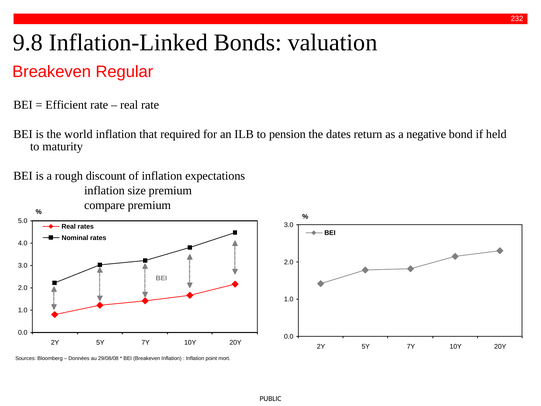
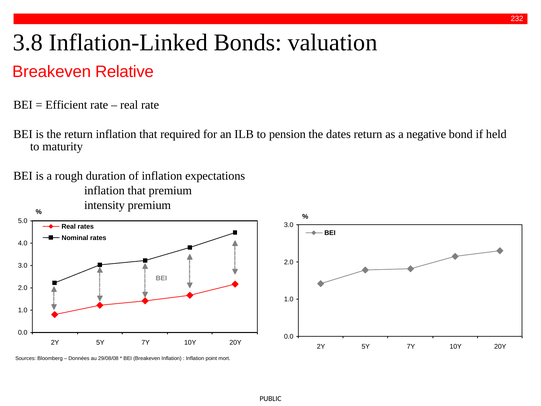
9.8: 9.8 -> 3.8
Regular: Regular -> Relative
the world: world -> return
discount: discount -> duration
size at (137, 190): size -> that
compare: compare -> intensity
